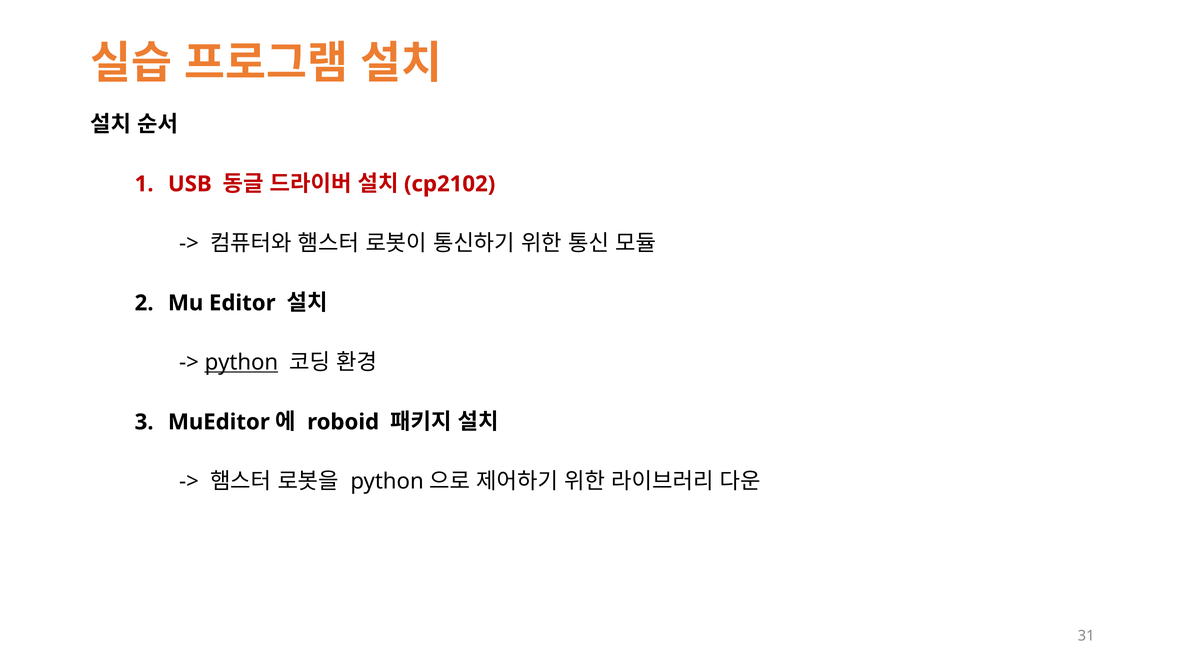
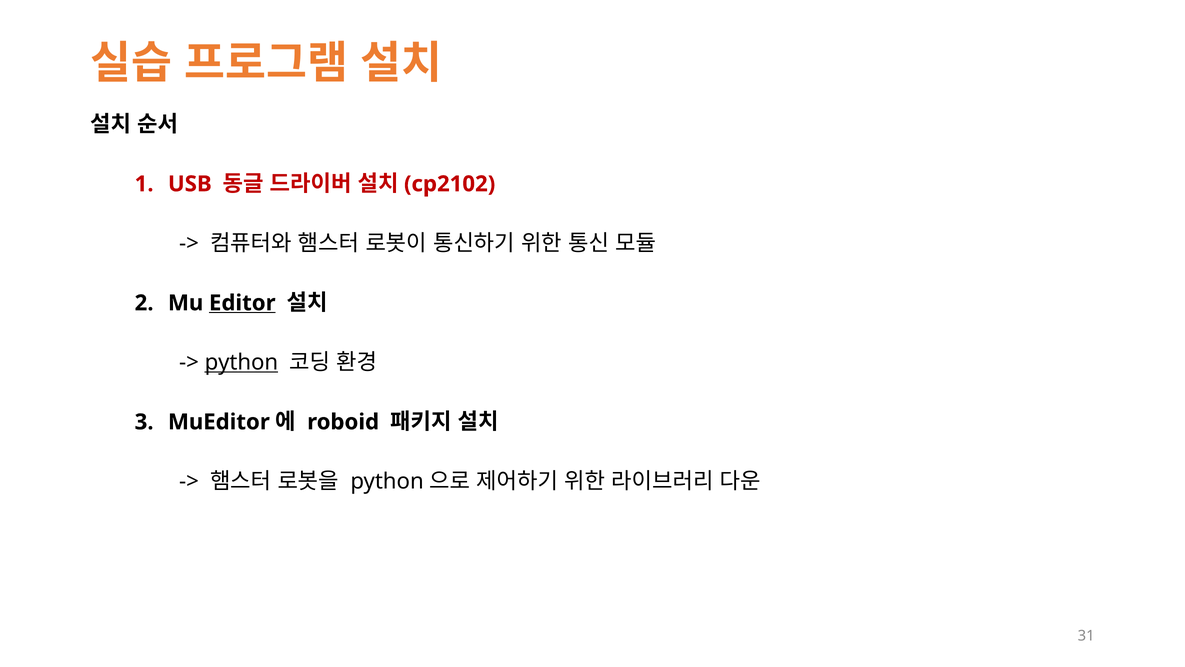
Editor underline: none -> present
